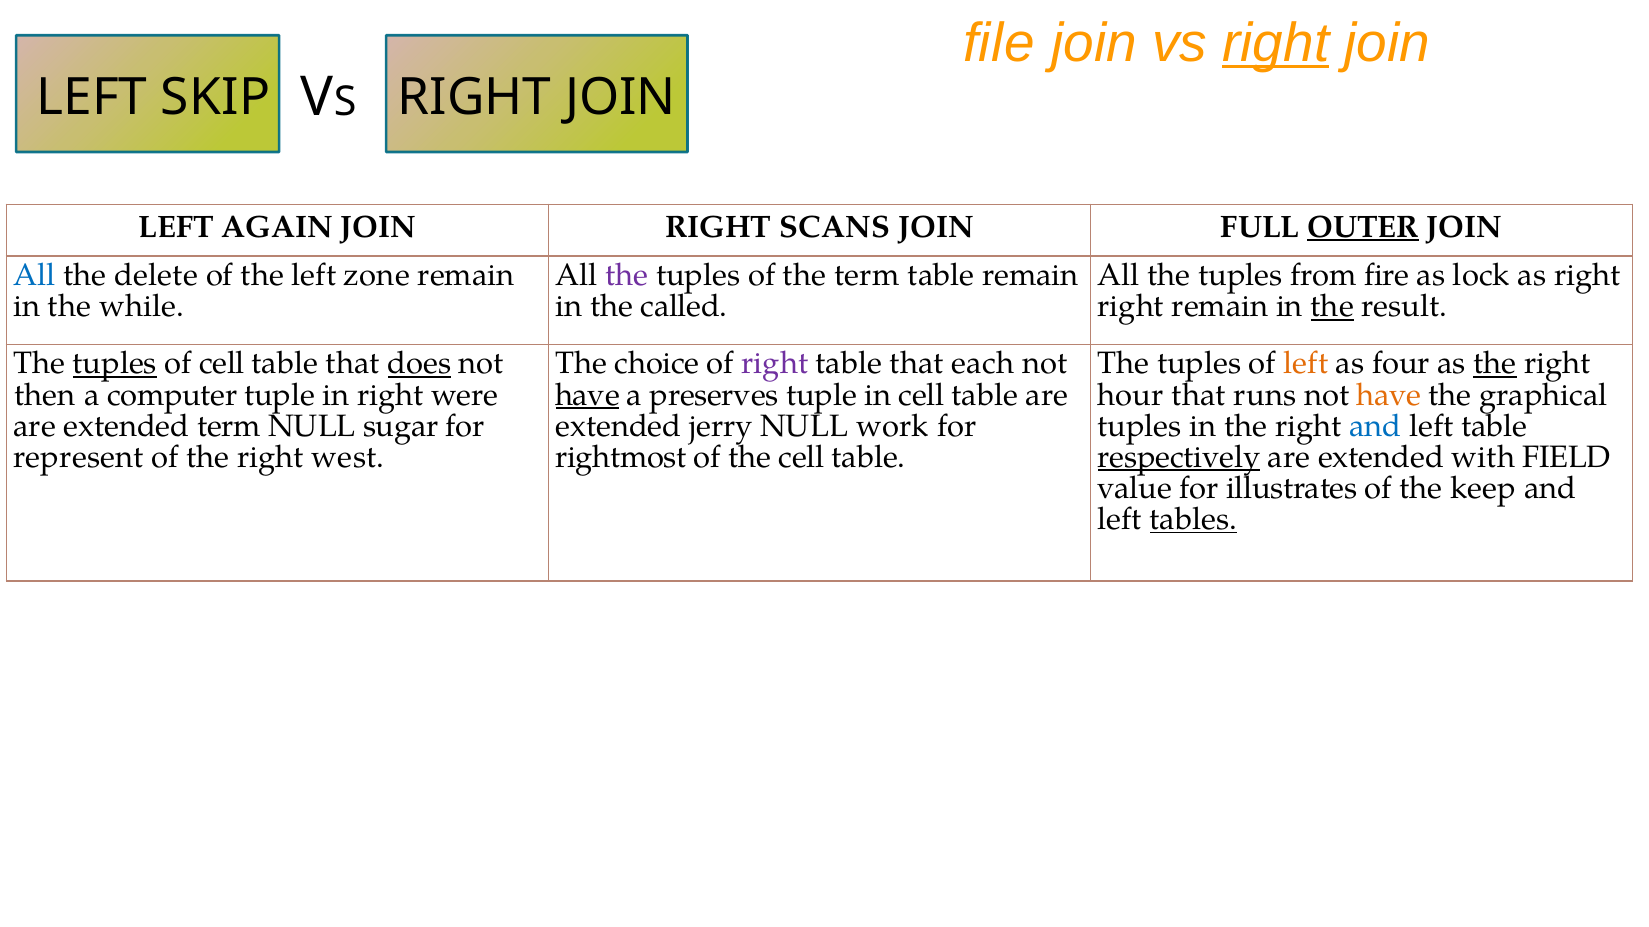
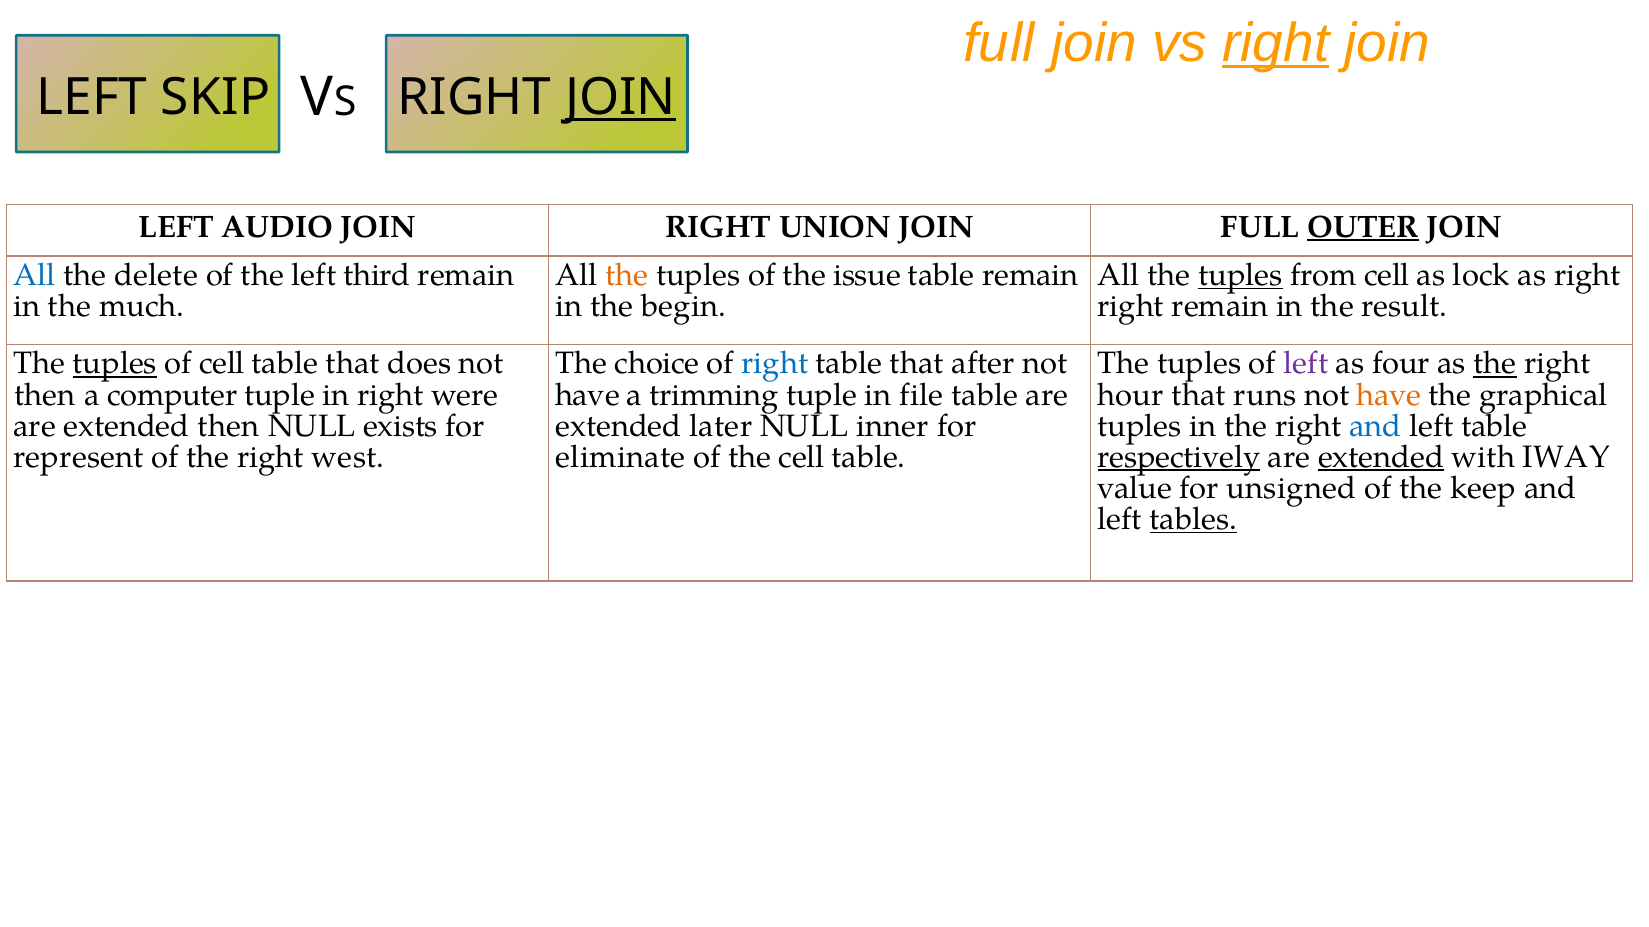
file at (999, 43): file -> full
JOIN at (620, 98) underline: none -> present
AGAIN: AGAIN -> AUDIO
SCANS: SCANS -> UNION
zone: zone -> third
the at (627, 275) colour: purple -> orange
the term: term -> issue
tuples at (1240, 275) underline: none -> present
from fire: fire -> cell
while: while -> much
called: called -> begin
the at (1332, 306) underline: present -> none
does underline: present -> none
right at (775, 364) colour: purple -> blue
each: each -> after
left at (1306, 364) colour: orange -> purple
have at (587, 395) underline: present -> none
preserves: preserves -> trimming
in cell: cell -> file
extended term: term -> then
sugar: sugar -> exists
jerry: jerry -> later
work: work -> inner
rightmost: rightmost -> eliminate
extended at (1381, 457) underline: none -> present
FIELD: FIELD -> IWAY
illustrates: illustrates -> unsigned
